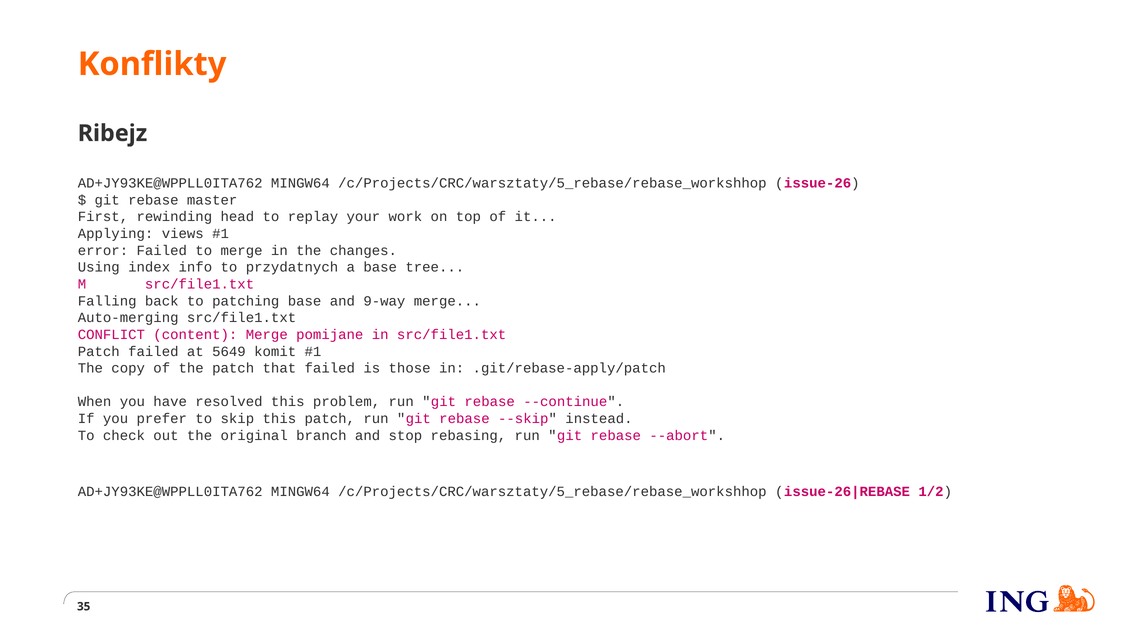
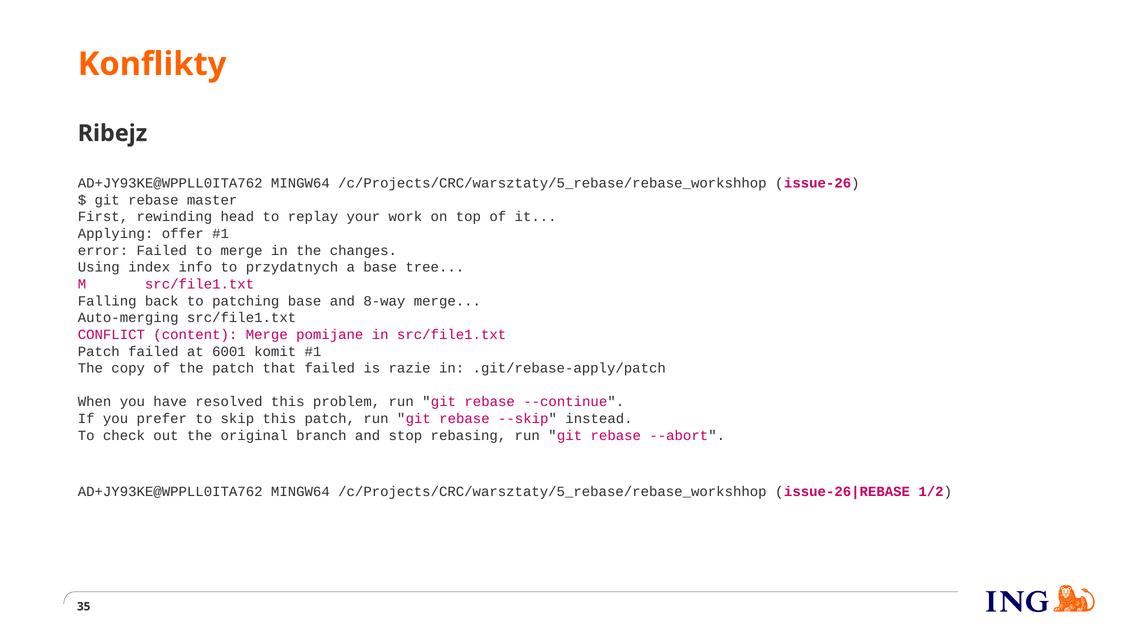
views: views -> offer
9-way: 9-way -> 8-way
5649: 5649 -> 6001
those: those -> razie
